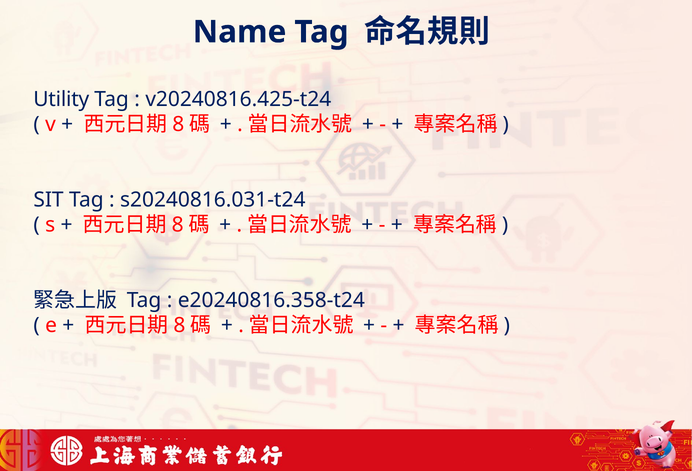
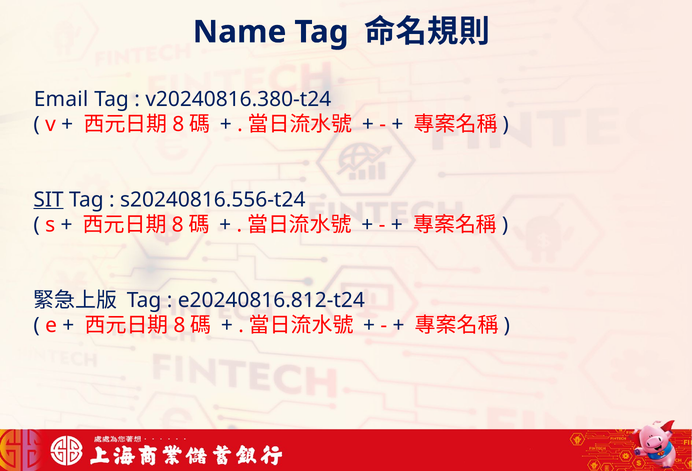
Utility: Utility -> Email
v20240816.425-t24: v20240816.425-t24 -> v20240816.380-t24
SIT underline: none -> present
s20240816.031-t24: s20240816.031-t24 -> s20240816.556-t24
e20240816.358-t24: e20240816.358-t24 -> e20240816.812-t24
